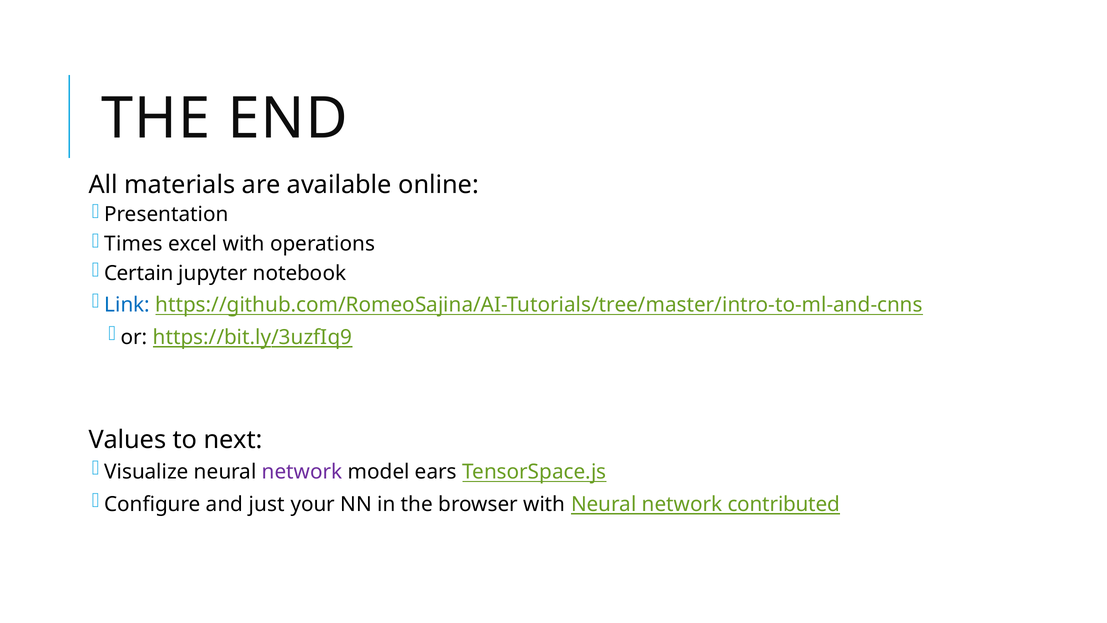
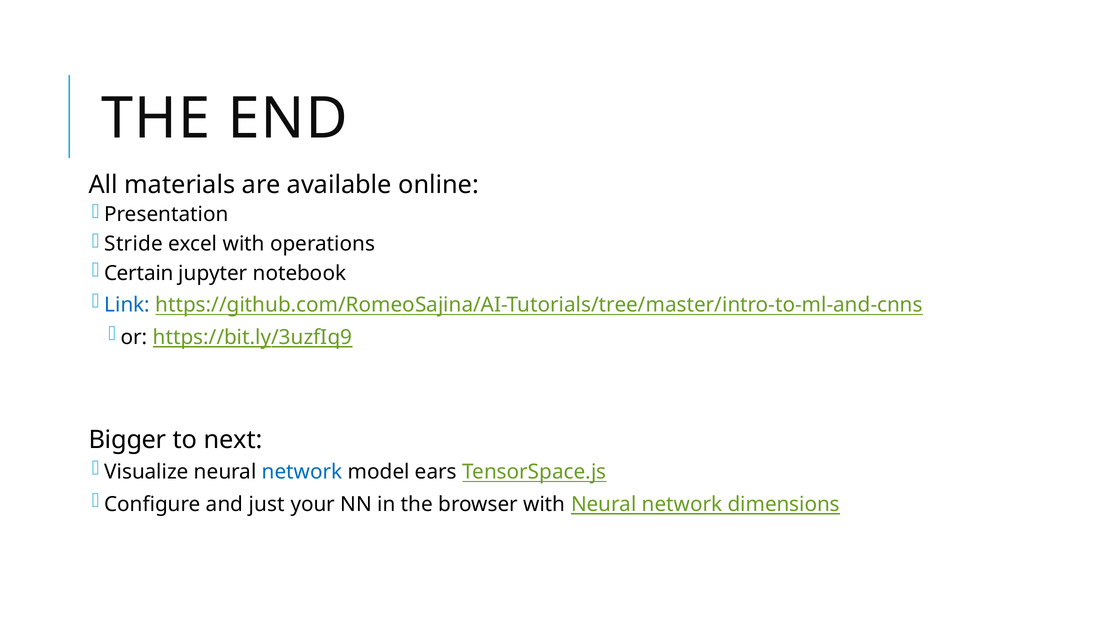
Times: Times -> Stride
Values: Values -> Bigger
network at (302, 472) colour: purple -> blue
contributed: contributed -> dimensions
